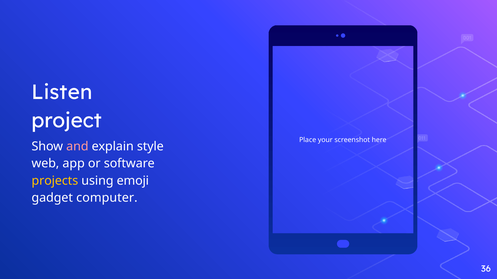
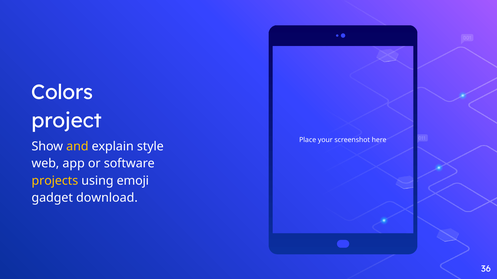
Listen: Listen -> Colors
and colour: pink -> yellow
computer: computer -> download
